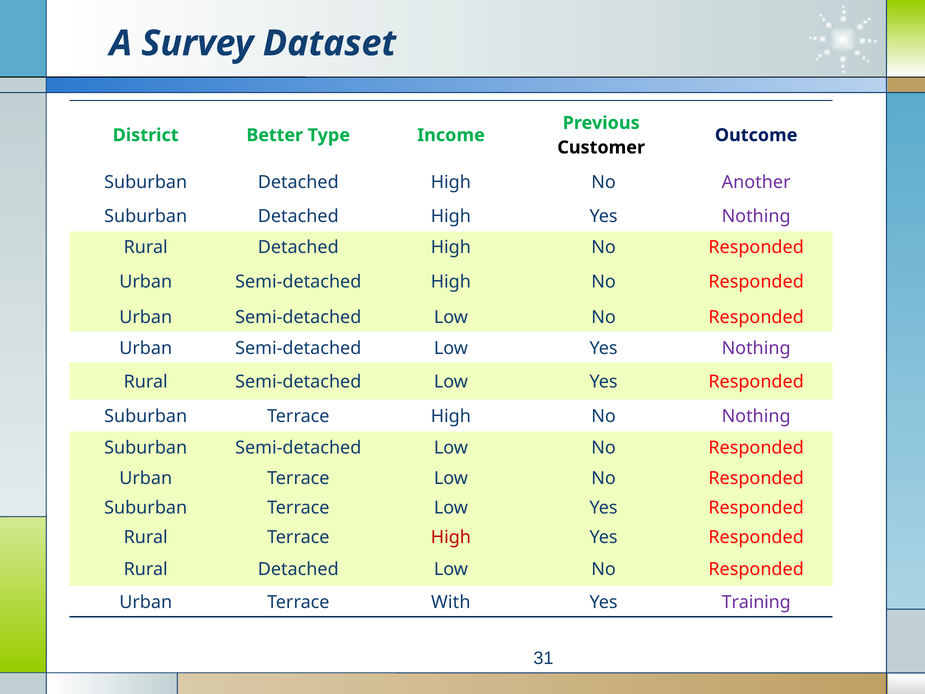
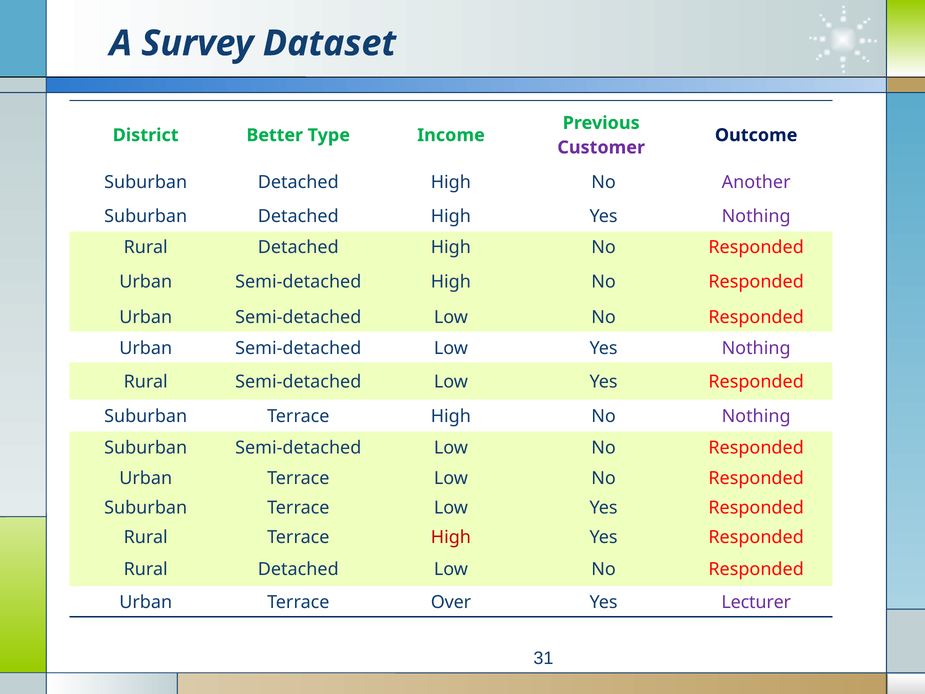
Customer colour: black -> purple
With: With -> Over
Training: Training -> Lecturer
